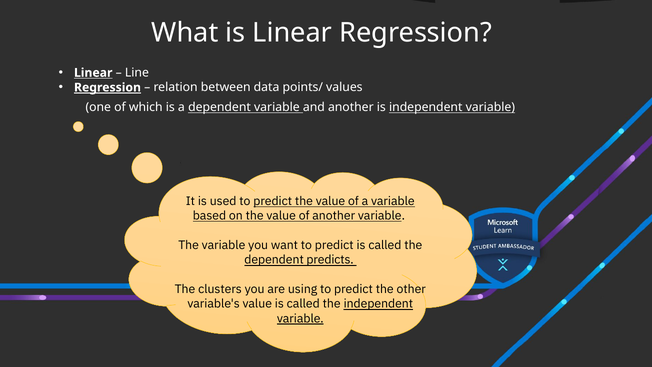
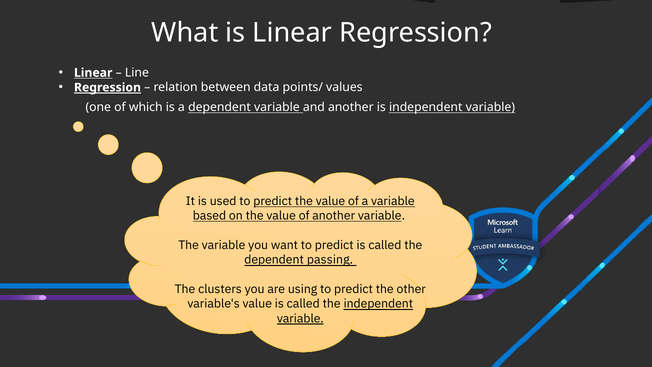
predicts: predicts -> passing
